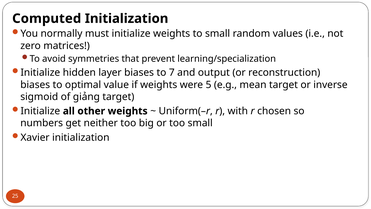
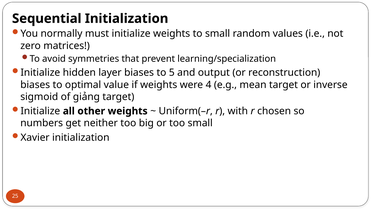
Computed: Computed -> Sequential
7: 7 -> 5
5: 5 -> 4
